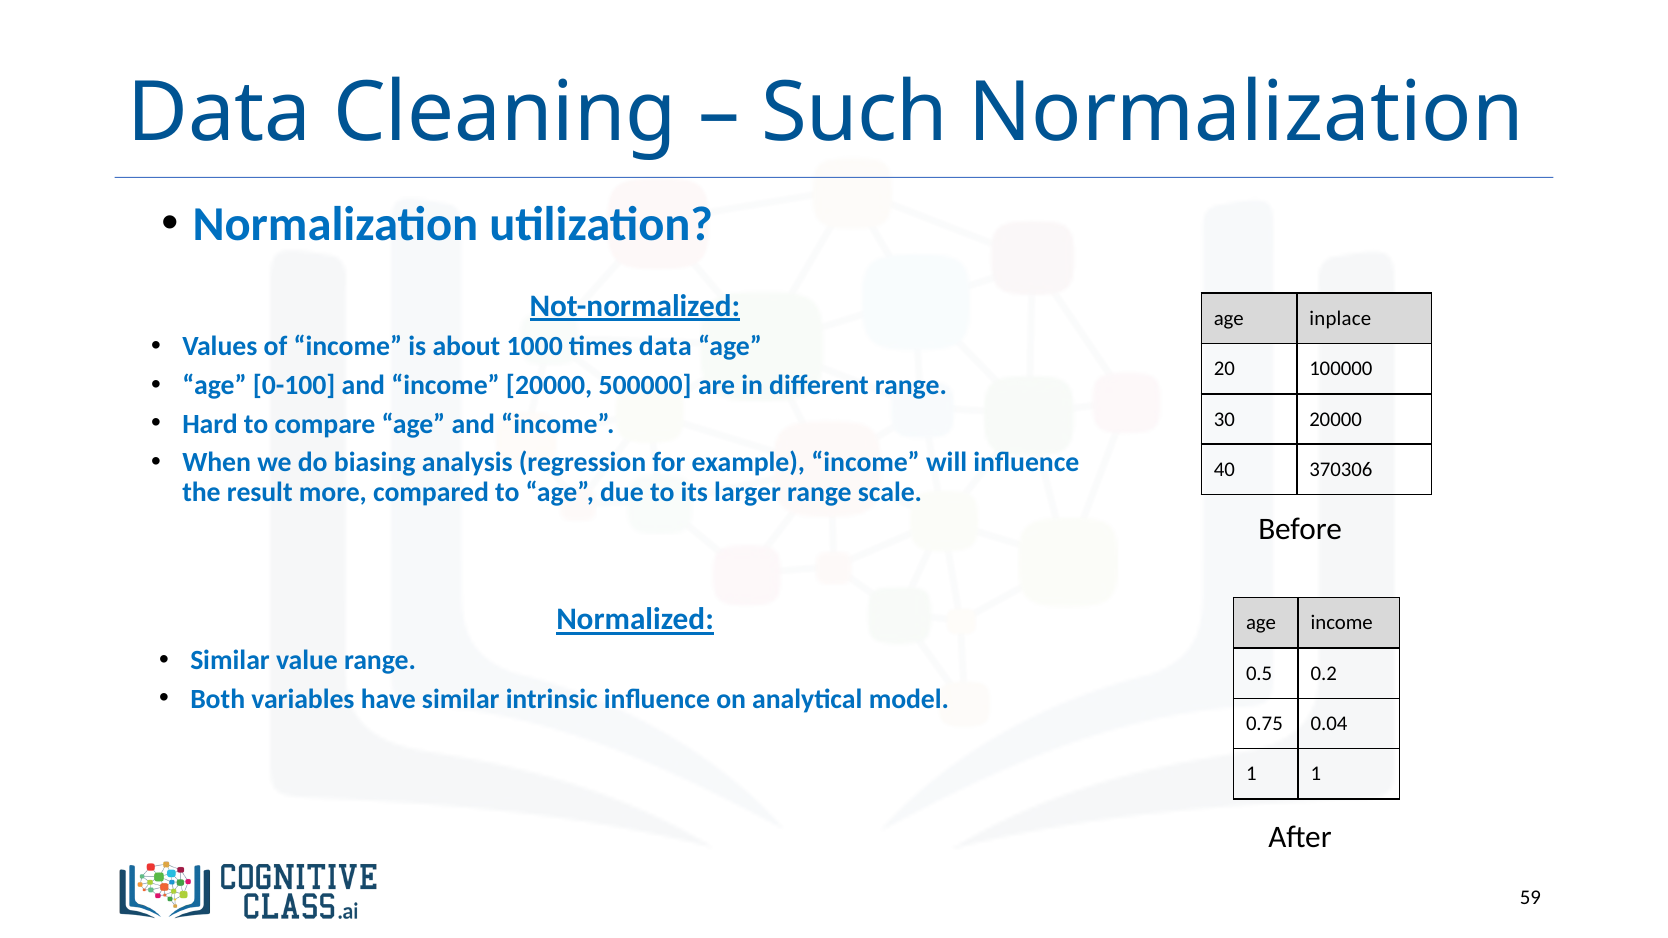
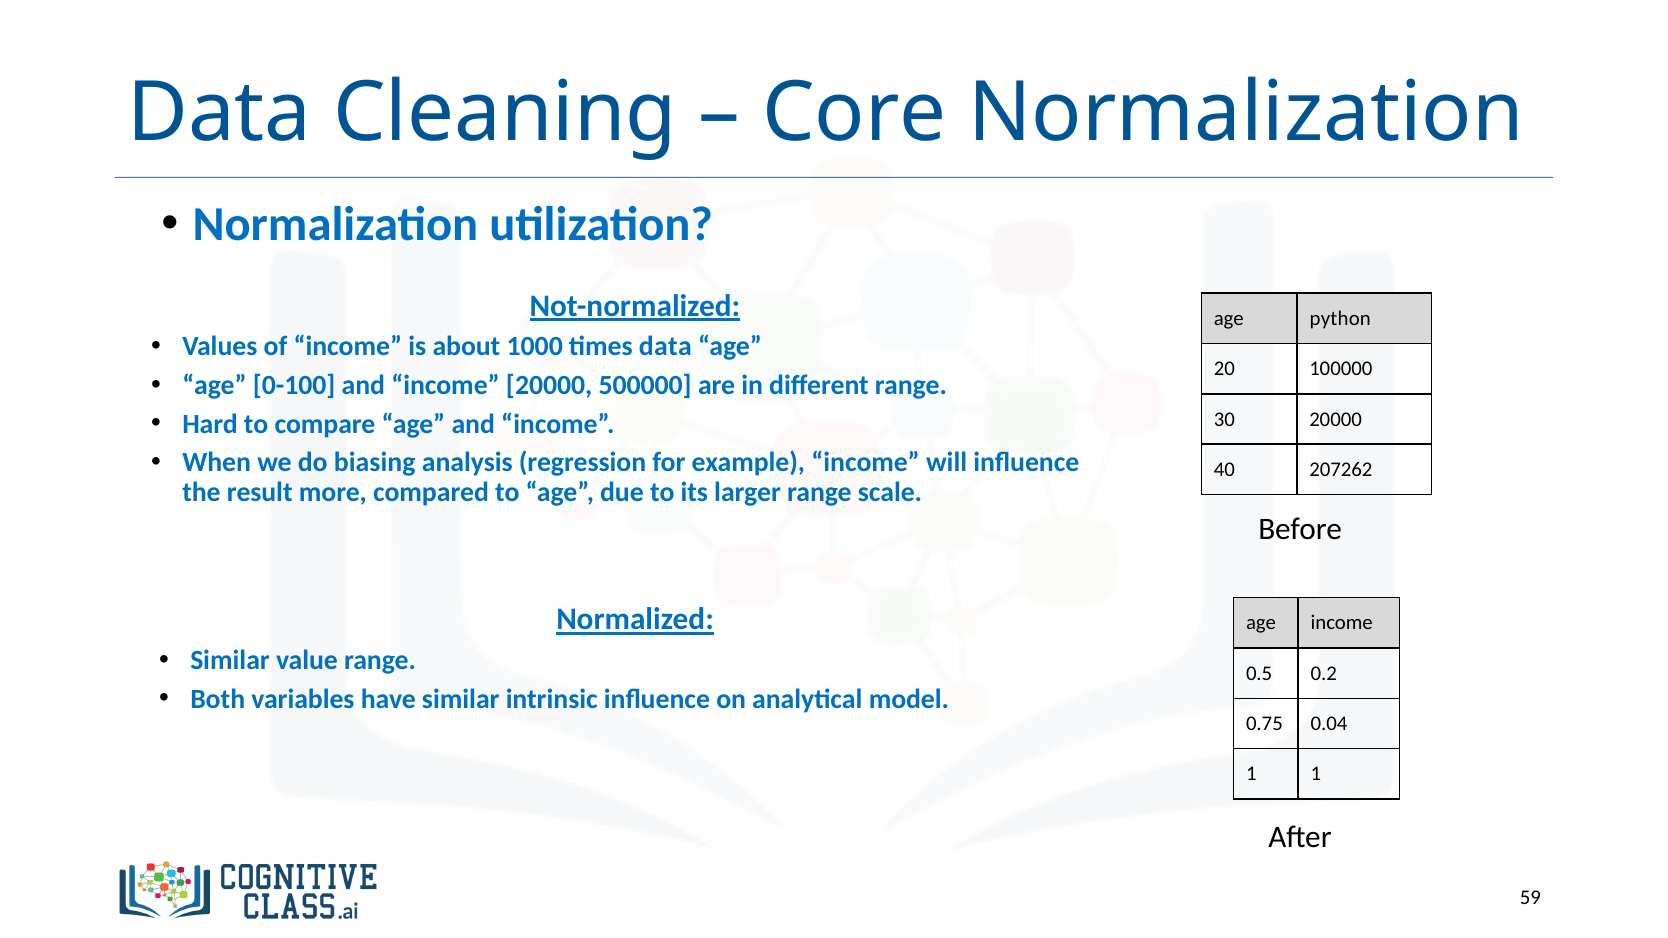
Such: Such -> Core
inplace: inplace -> python
370306: 370306 -> 207262
